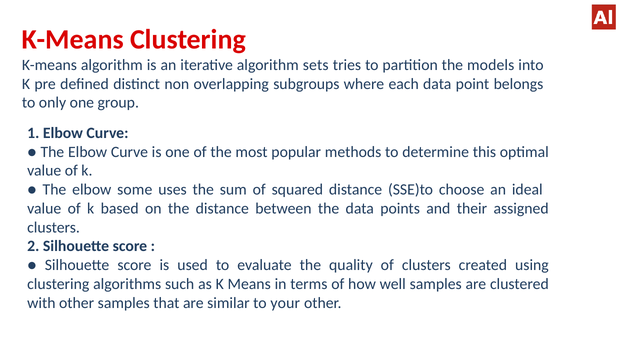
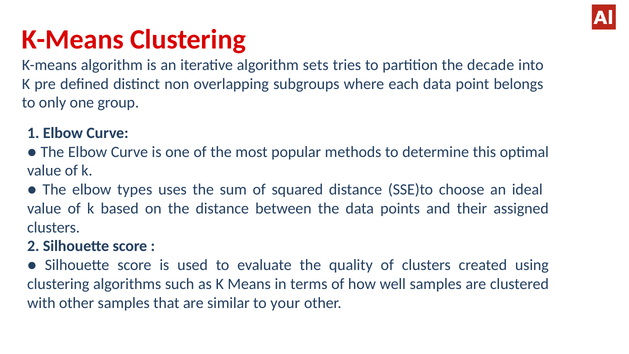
models: models -> decade
some: some -> types
